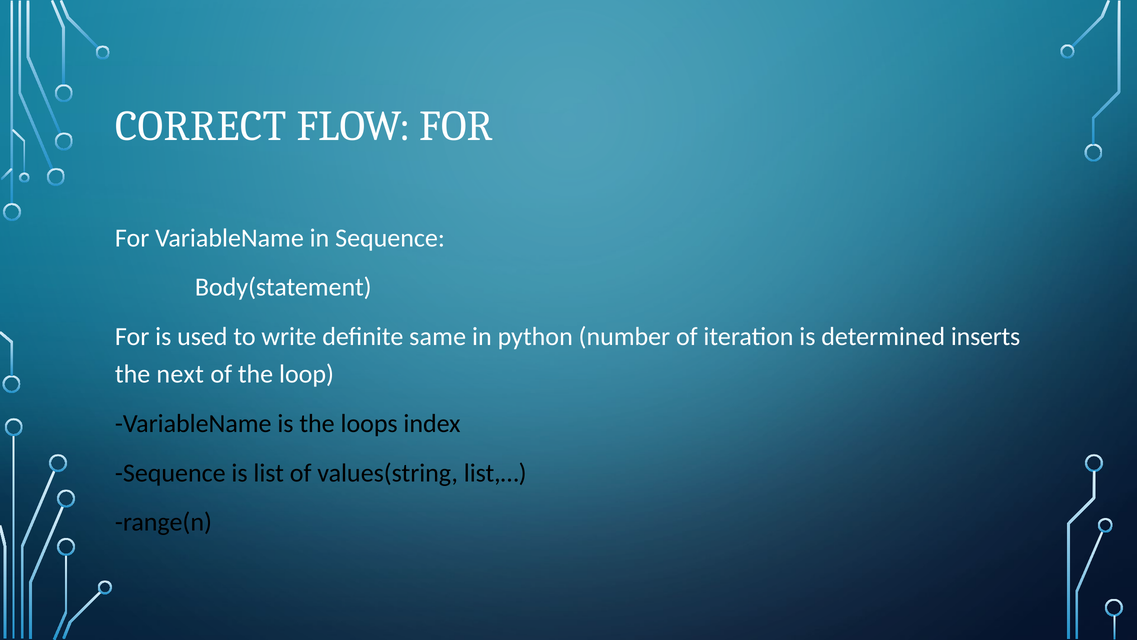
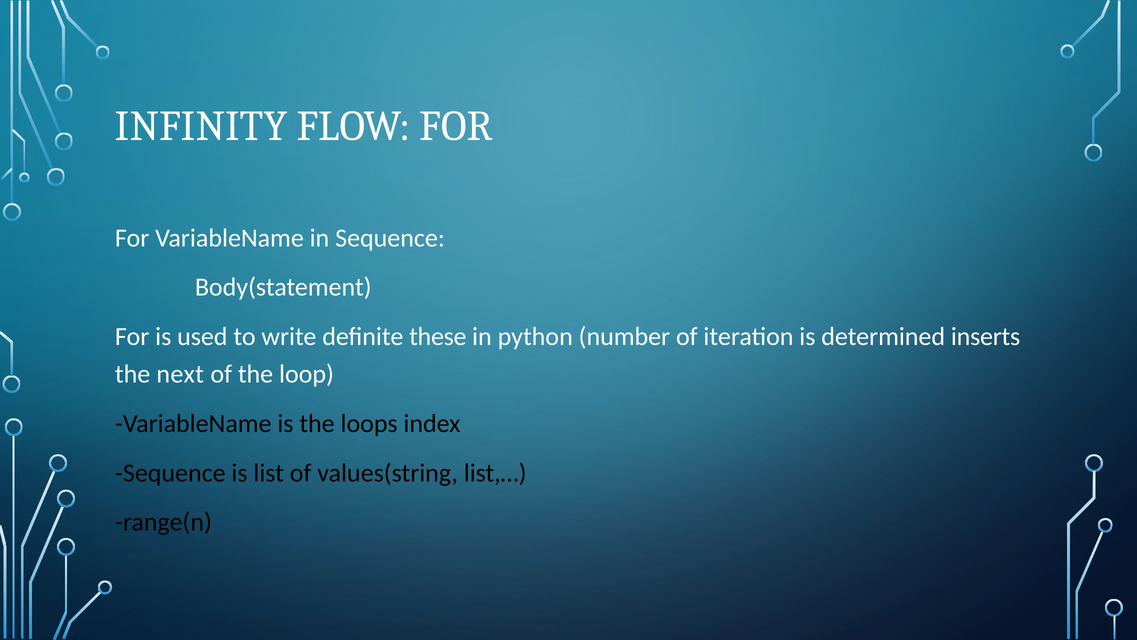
CORRECT: CORRECT -> INFINITY
same: same -> these
